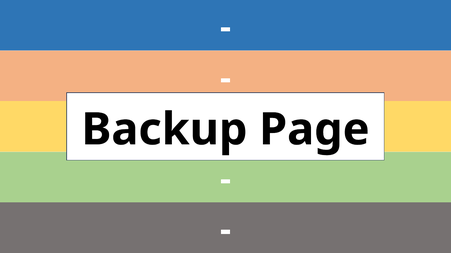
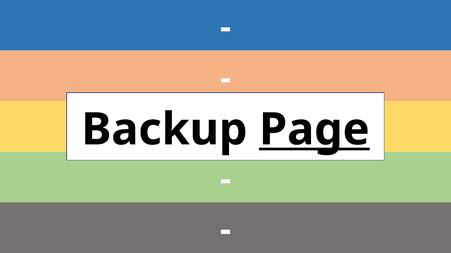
Page underline: none -> present
